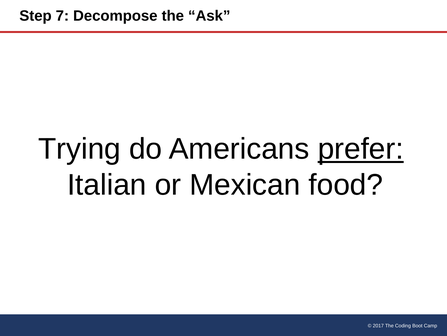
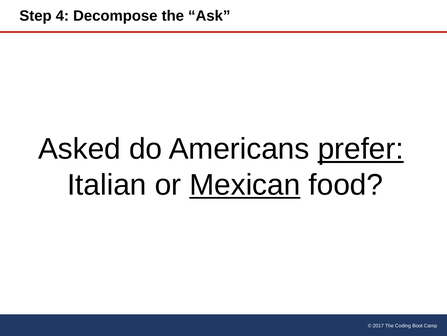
7: 7 -> 4
Trying: Trying -> Asked
Mexican underline: none -> present
